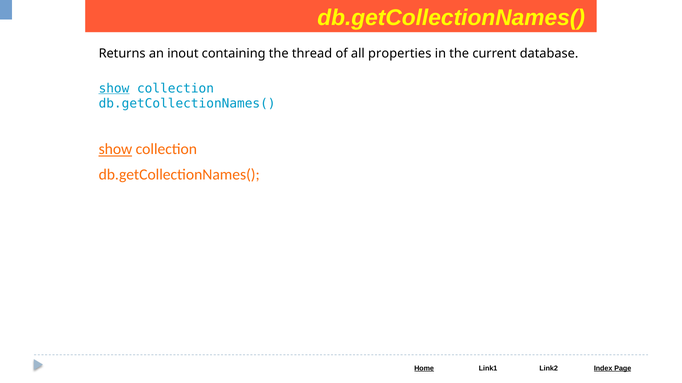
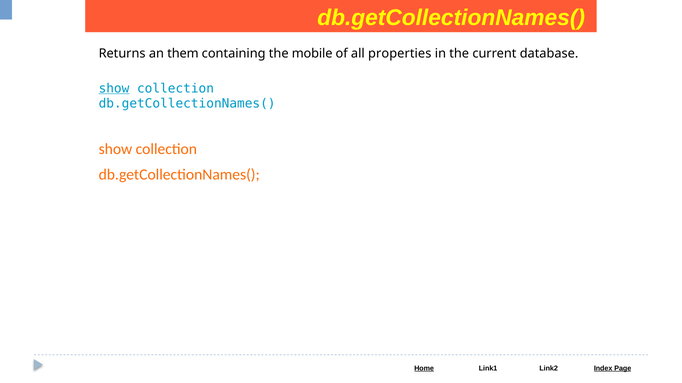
inout: inout -> them
thread: thread -> mobile
show at (115, 149) underline: present -> none
